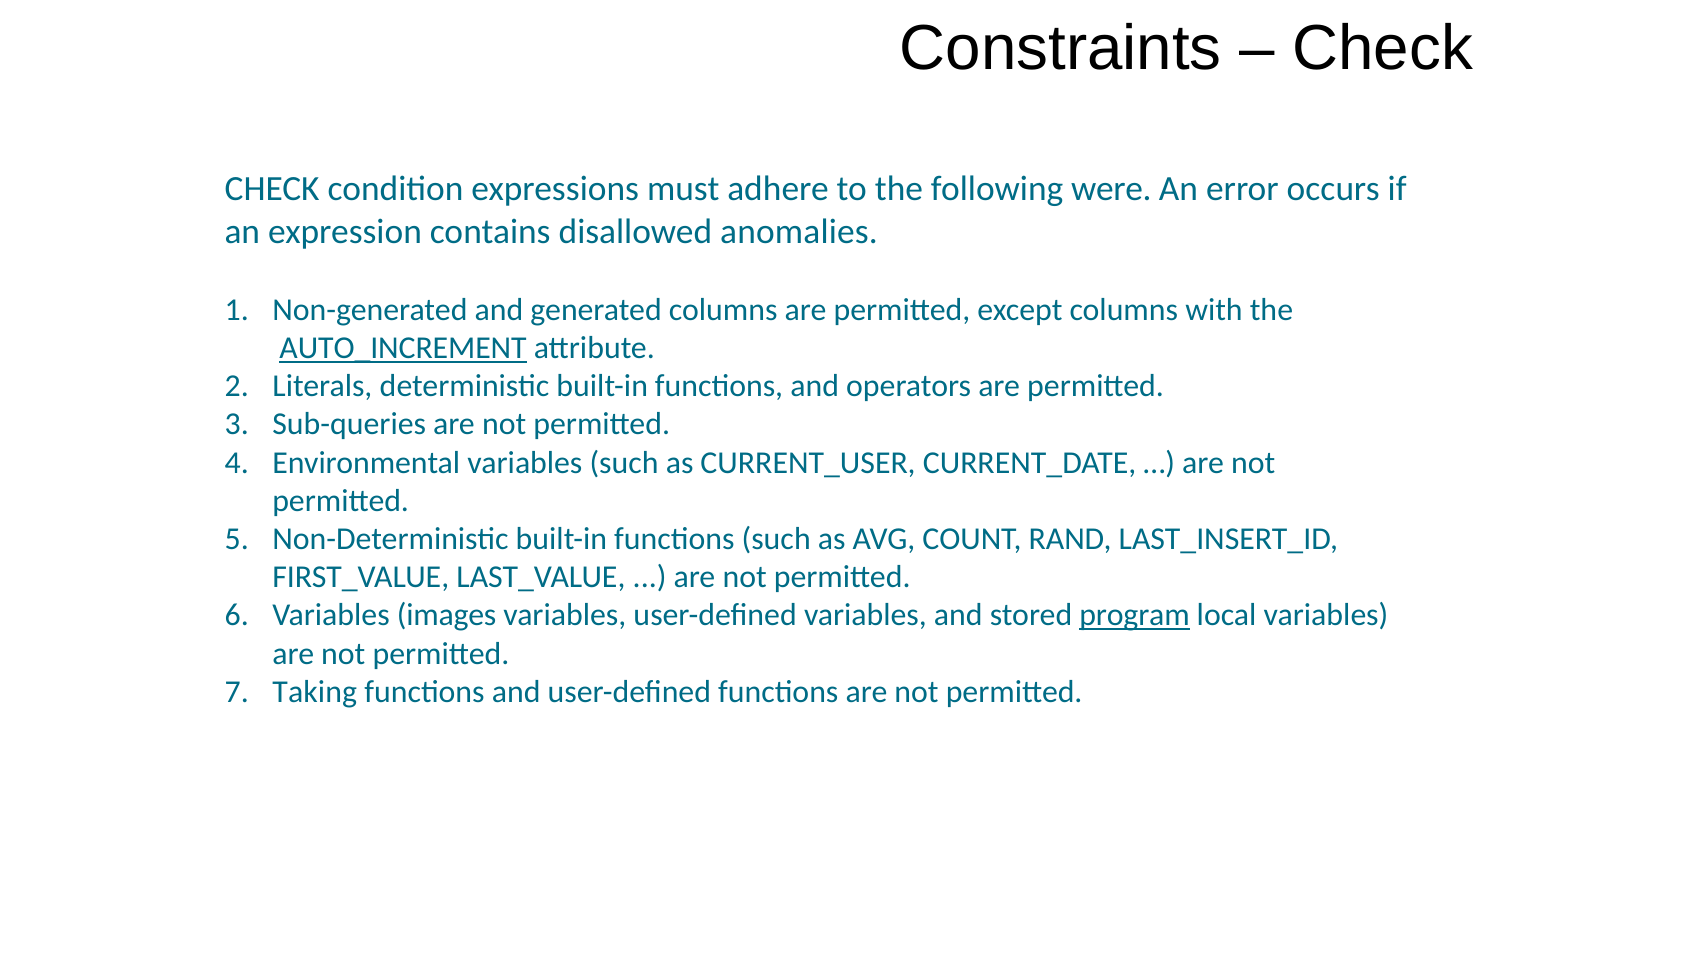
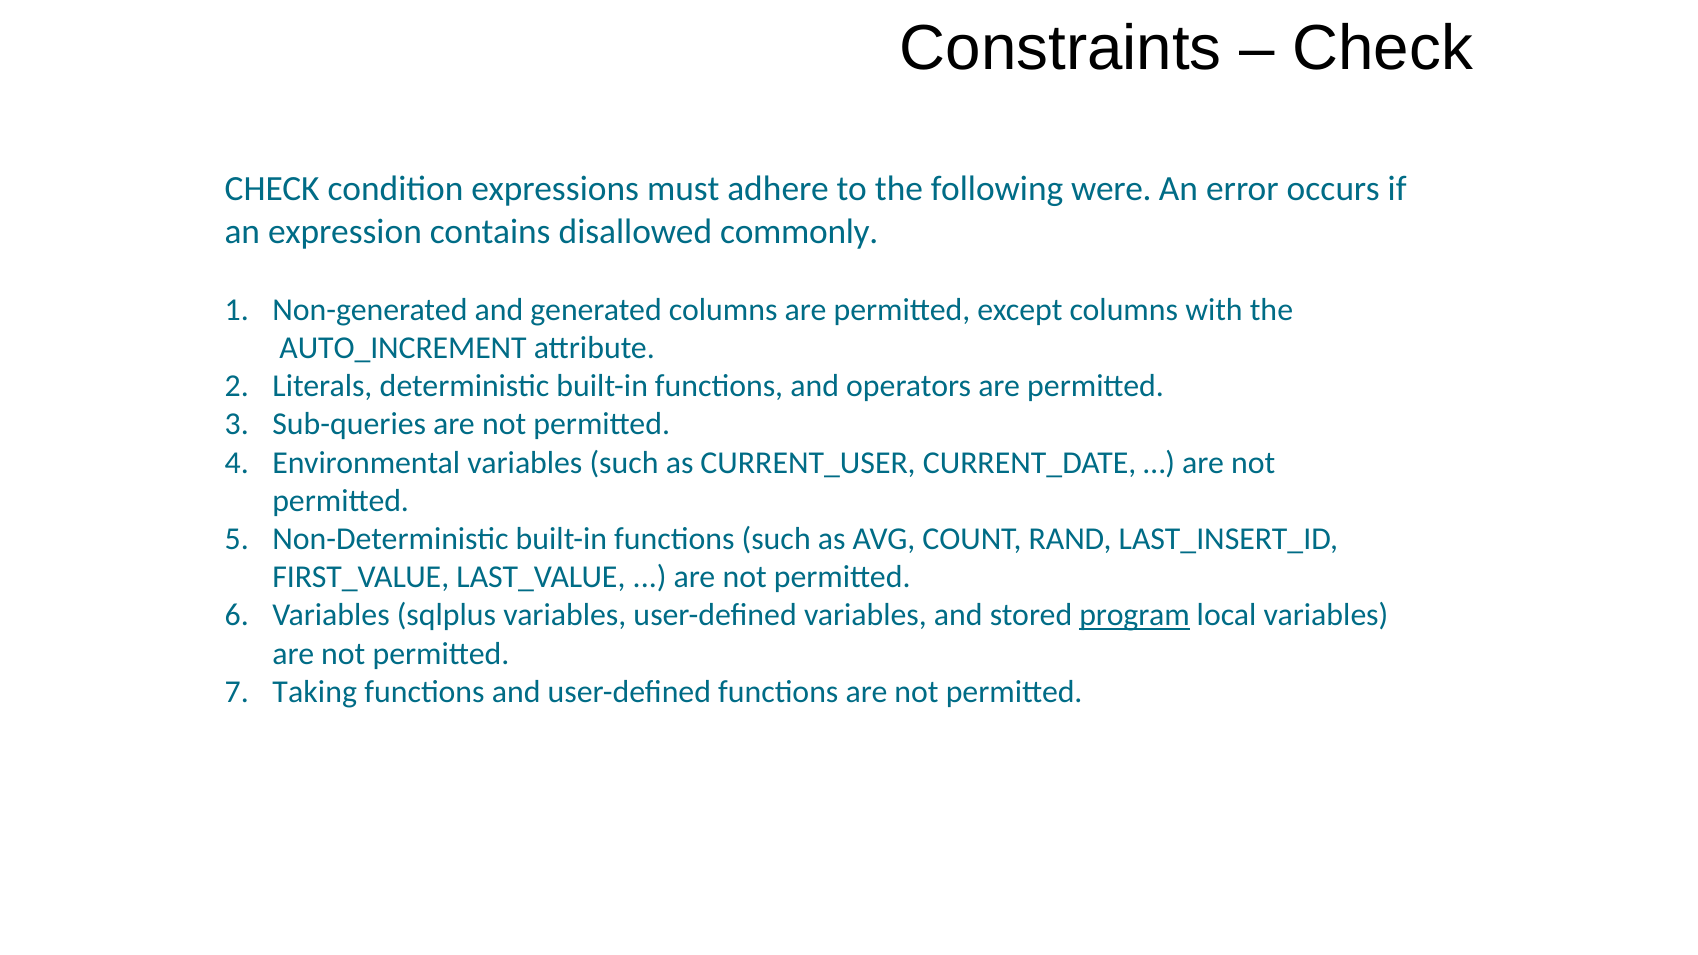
anomalies: anomalies -> commonly
AUTO_INCREMENT underline: present -> none
images: images -> sqlplus
